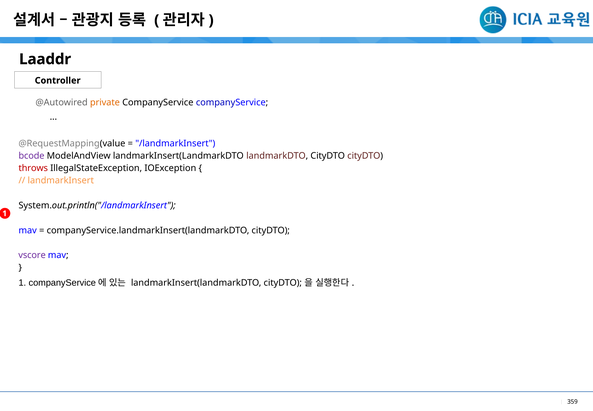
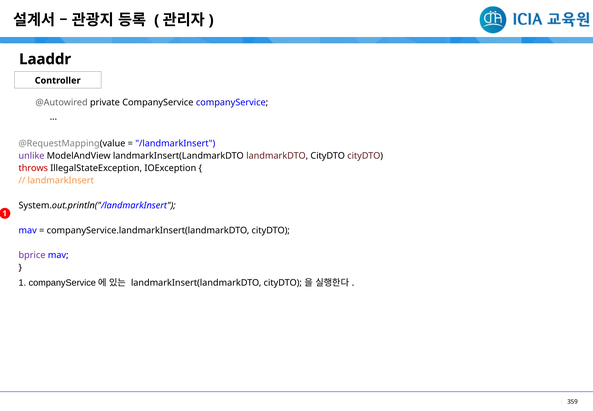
private colour: orange -> black
bcode: bcode -> unlike
vscore: vscore -> bprice
